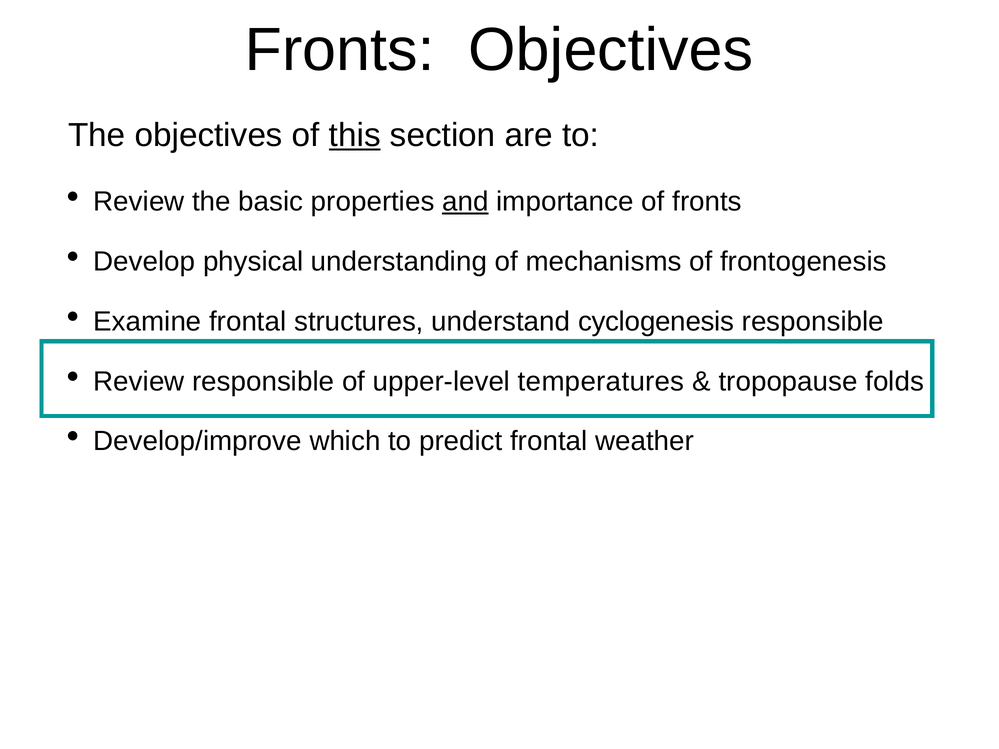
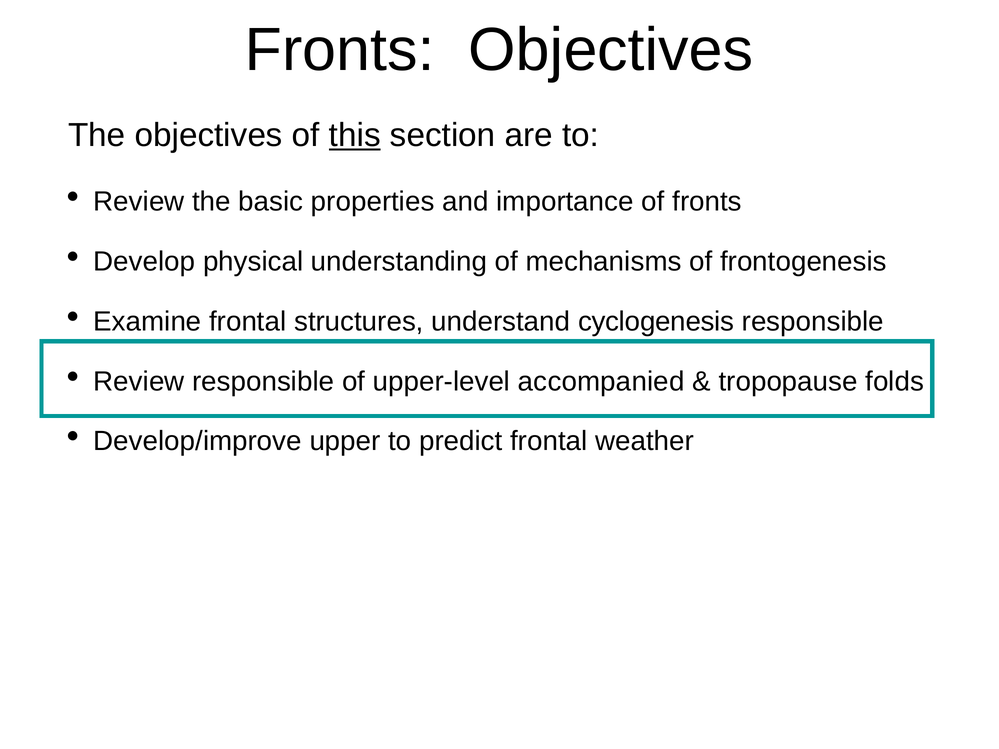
and underline: present -> none
temperatures: temperatures -> accompanied
which: which -> upper
